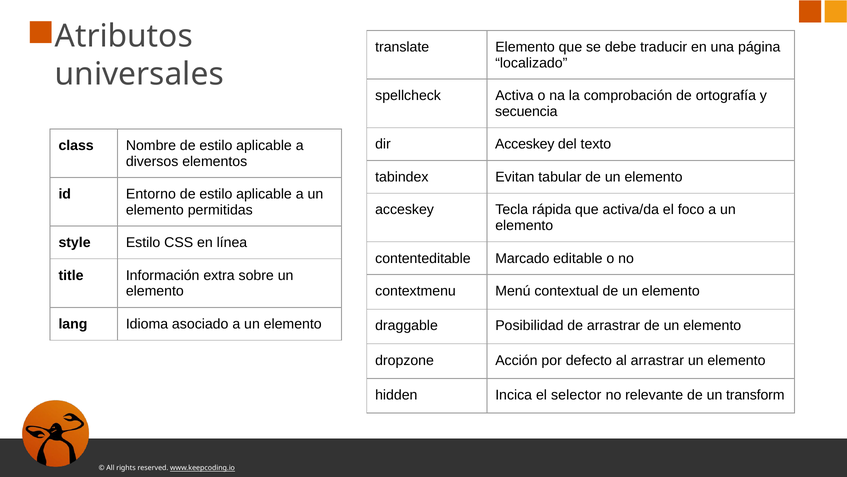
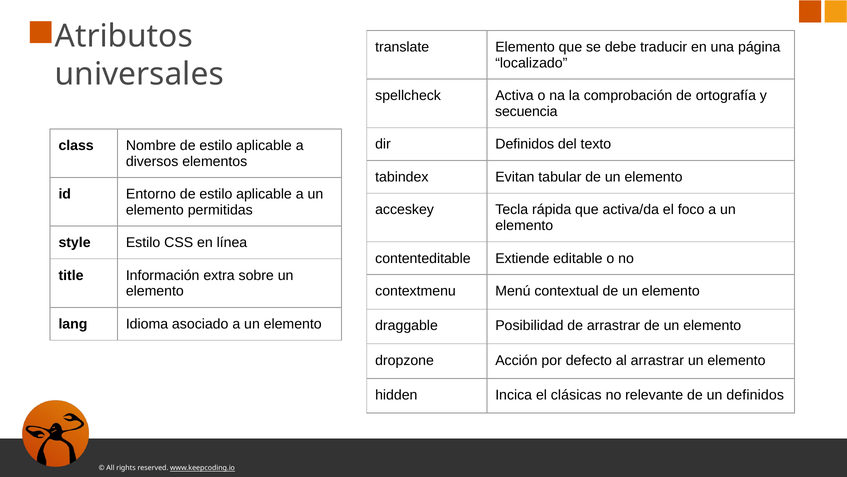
dir Acceskey: Acceskey -> Definidos
Marcado: Marcado -> Extiende
selector: selector -> clásicas
un transform: transform -> definidos
